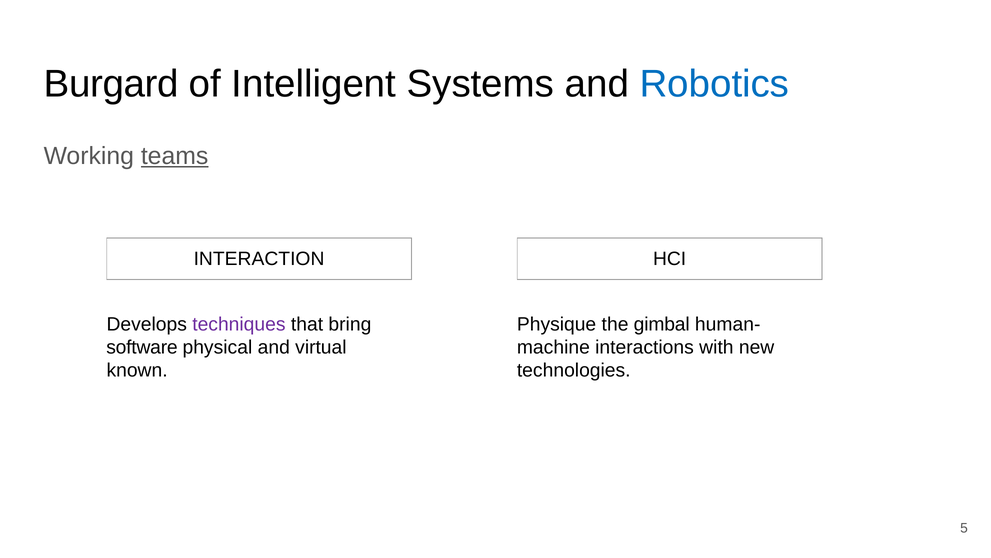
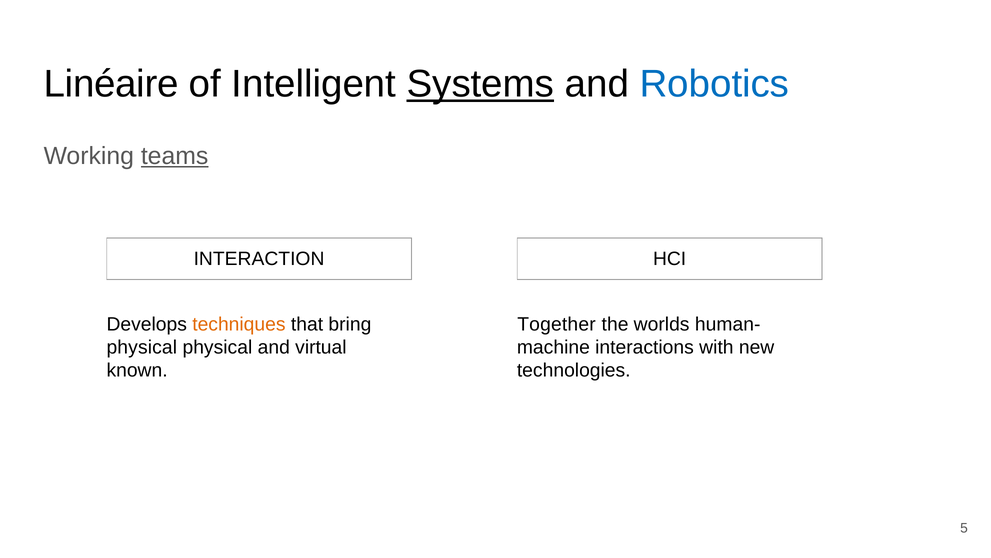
Burgard: Burgard -> Linéaire
Systems underline: none -> present
techniques colour: purple -> orange
Physique: Physique -> Together
gimbal: gimbal -> worlds
software at (142, 347): software -> physical
